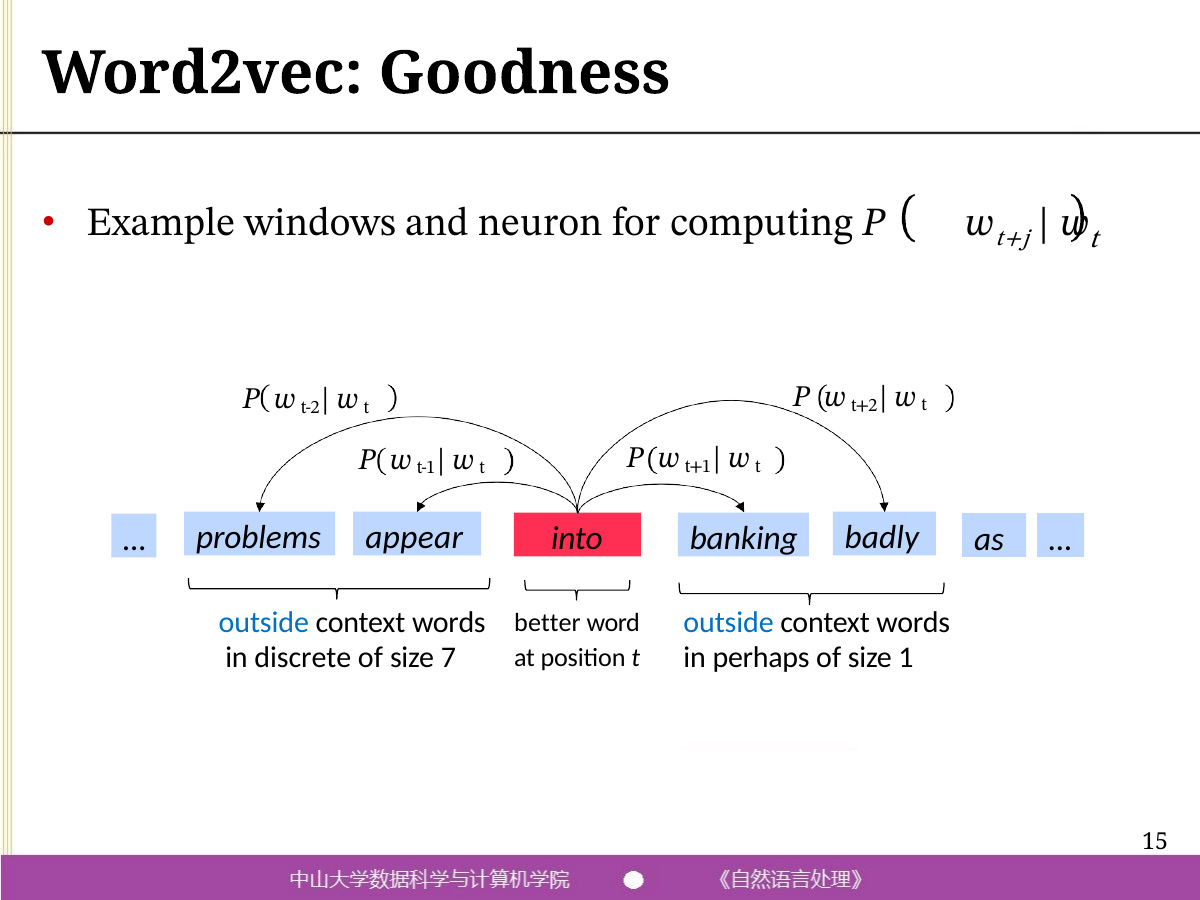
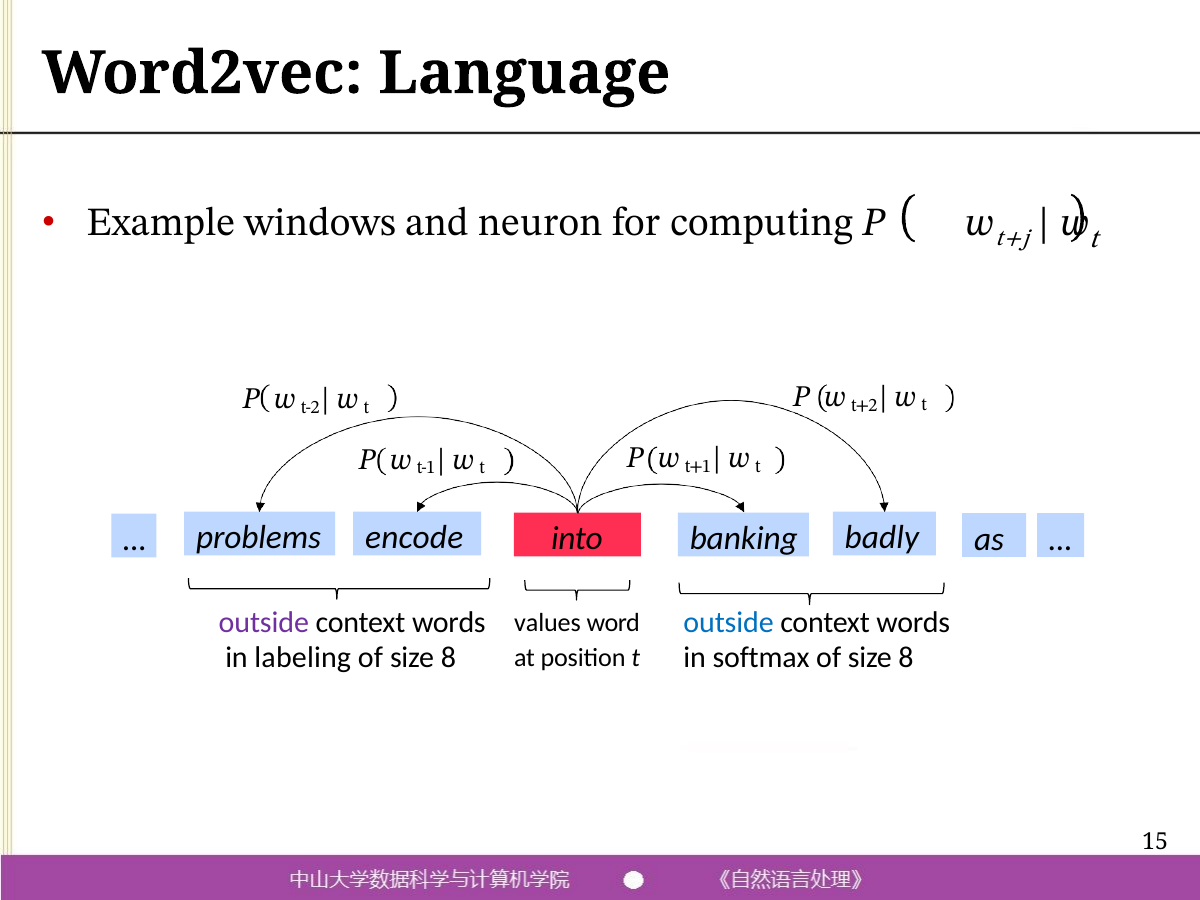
Goodness: Goodness -> Language
appear: appear -> encode
outside at (264, 622) colour: blue -> purple
better: better -> values
discrete: discrete -> labeling
7 at (448, 658): 7 -> 8
perhaps: perhaps -> softmax
1 at (906, 658): 1 -> 8
